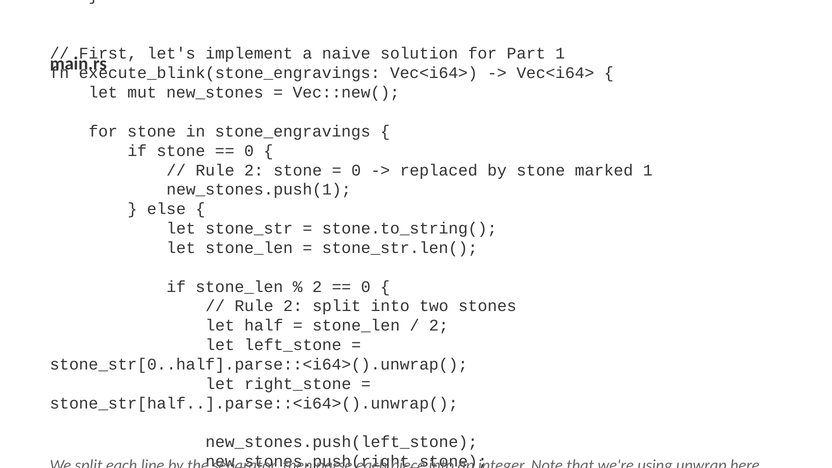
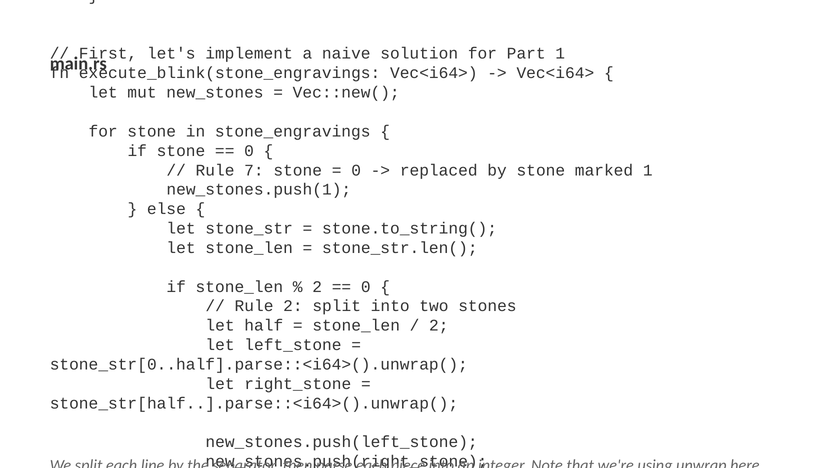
2 at (254, 170): 2 -> 7
